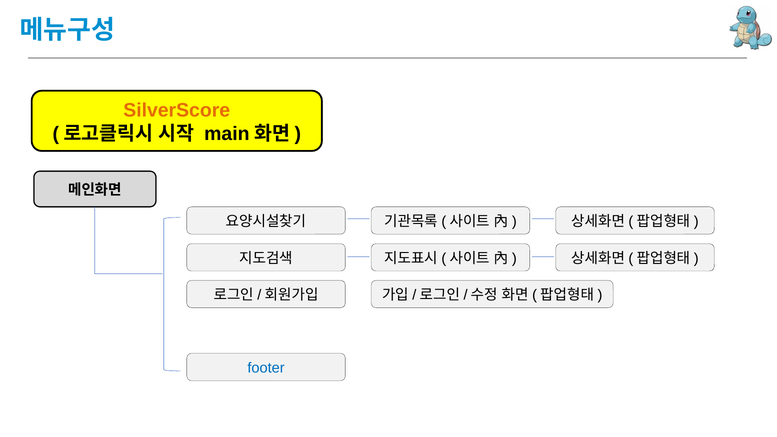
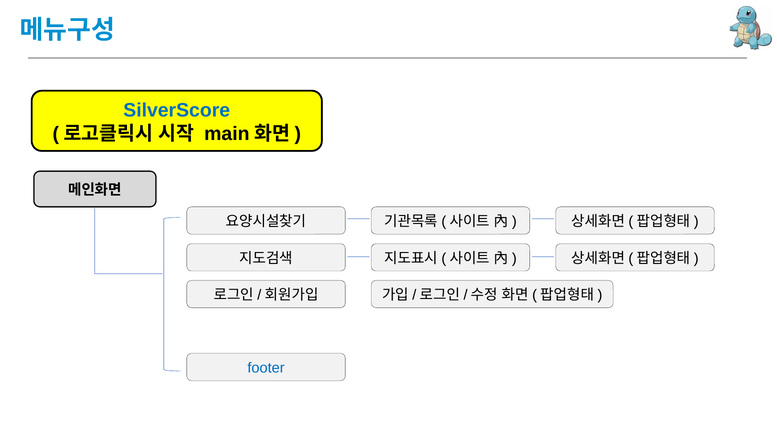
SilverScore colour: orange -> blue
